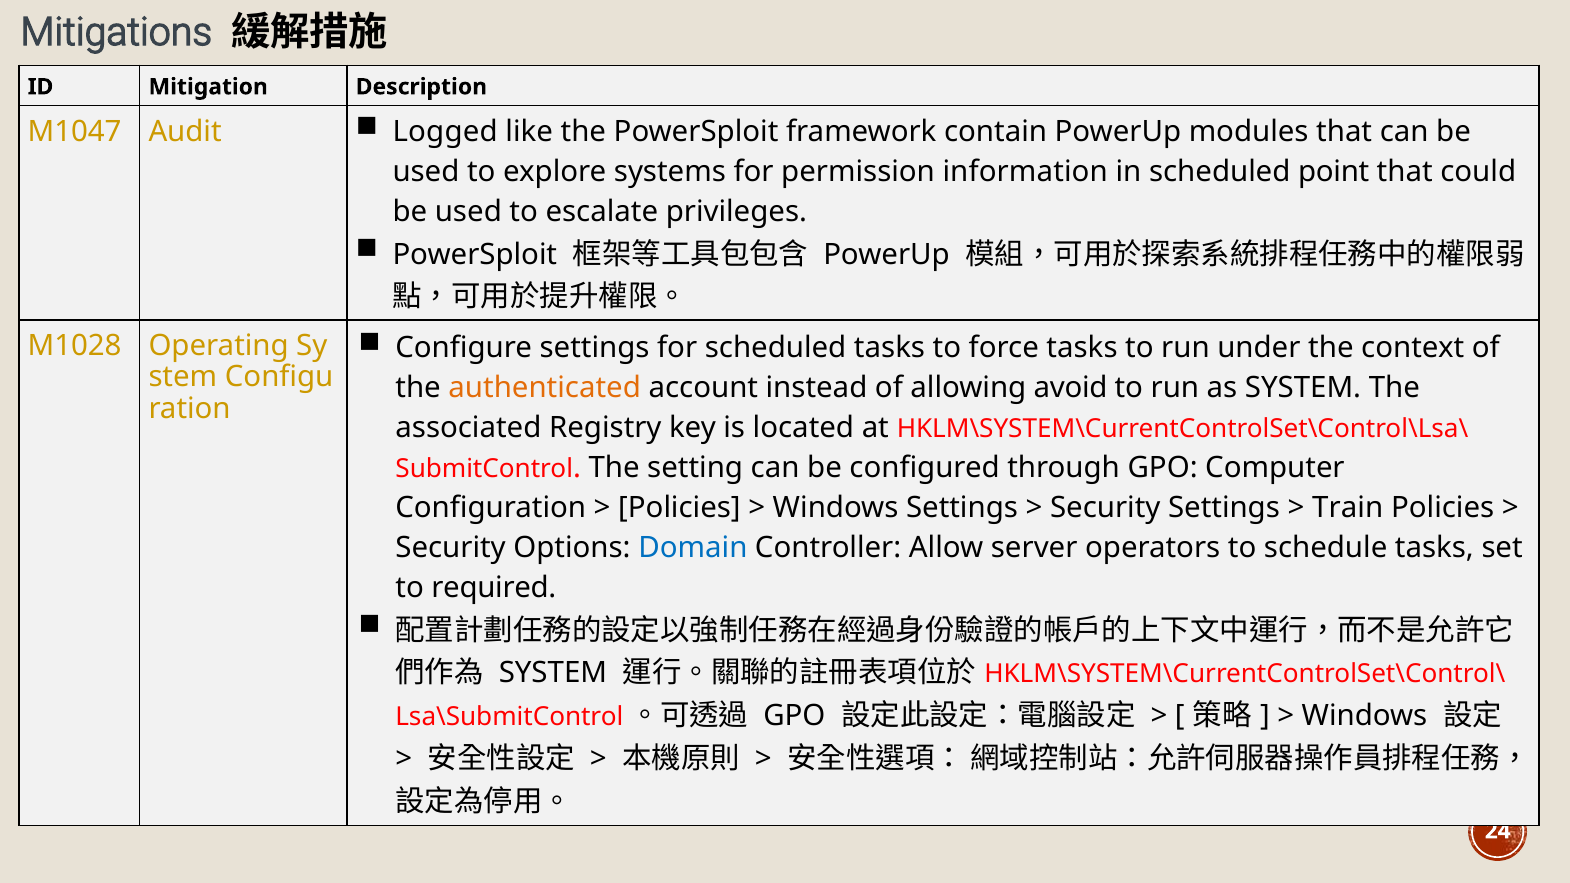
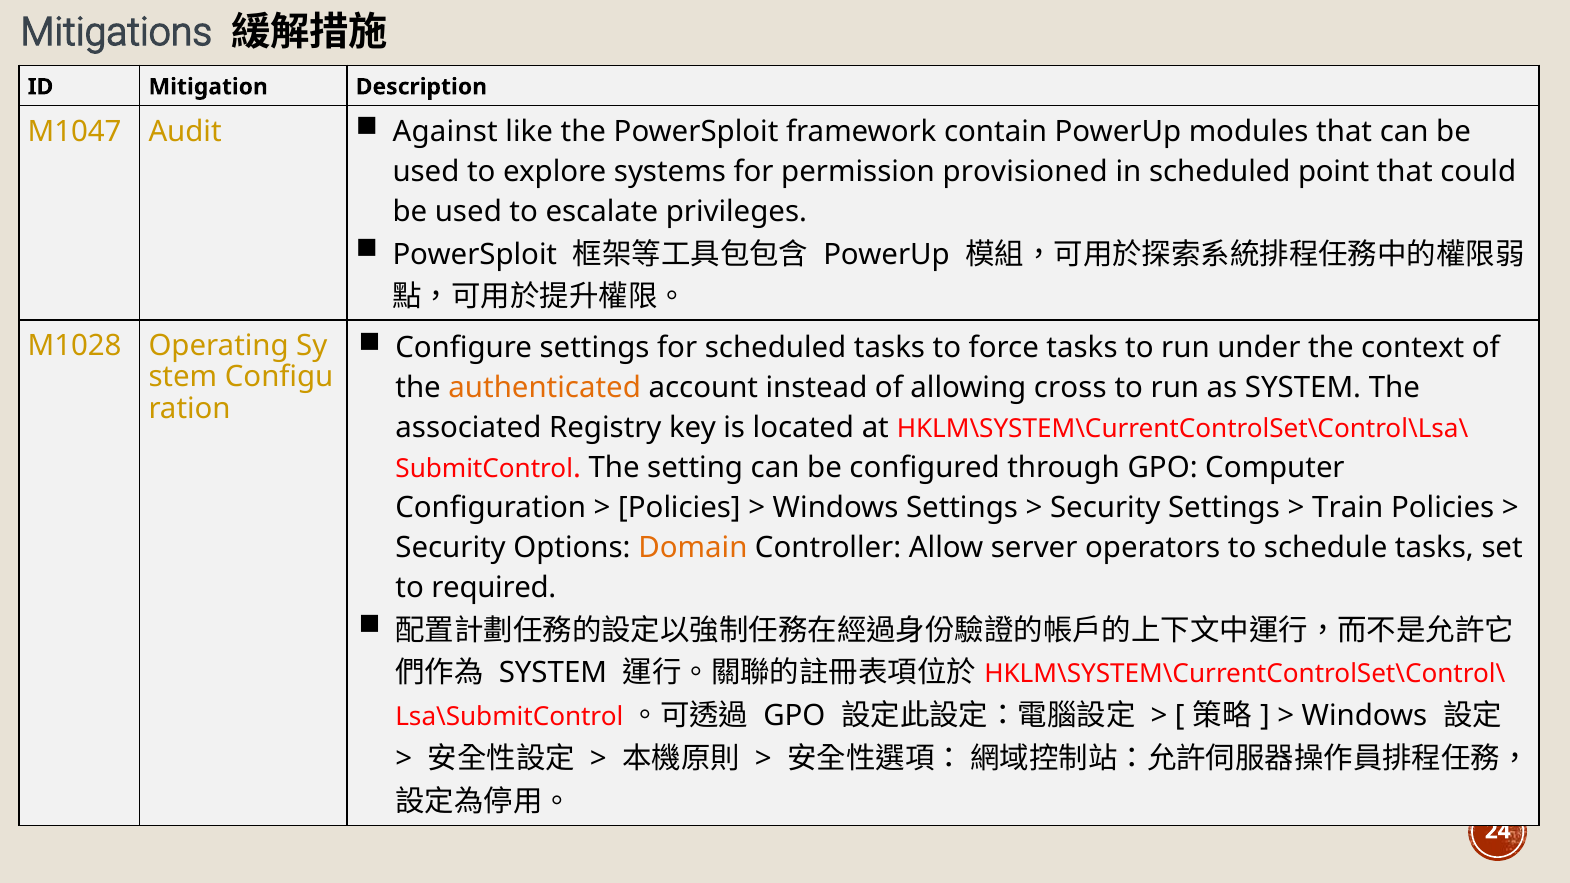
Logged: Logged -> Against
information: information -> provisioned
avoid: avoid -> cross
Domain colour: blue -> orange
